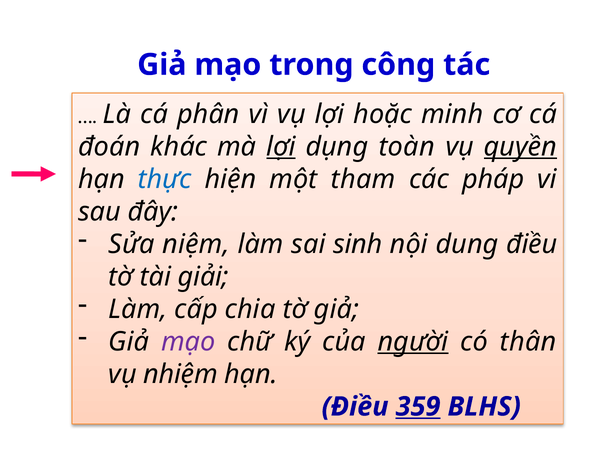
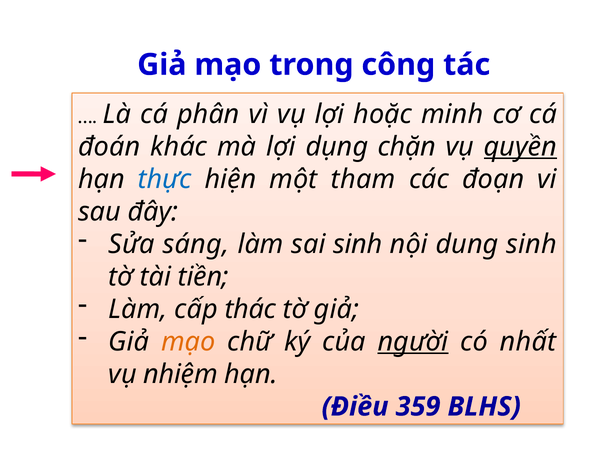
lợi at (281, 147) underline: present -> none
toàn: toàn -> chặn
pháp: pháp -> đoạn
niệm: niệm -> sáng
dung điều: điều -> sinh
giải: giải -> tiền
chia: chia -> thác
mạo at (188, 341) colour: purple -> orange
thân: thân -> nhất
359 underline: present -> none
